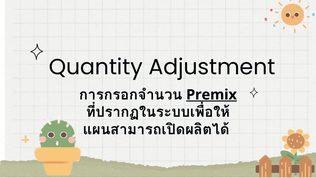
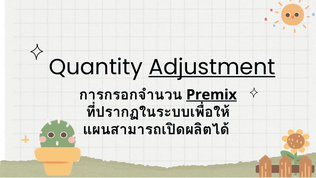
Adjustment underline: none -> present
